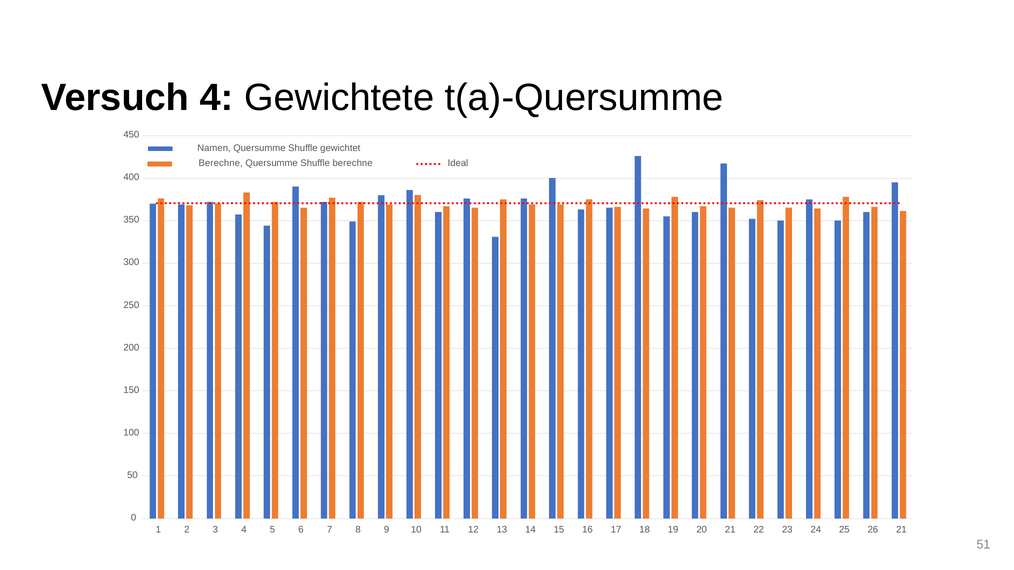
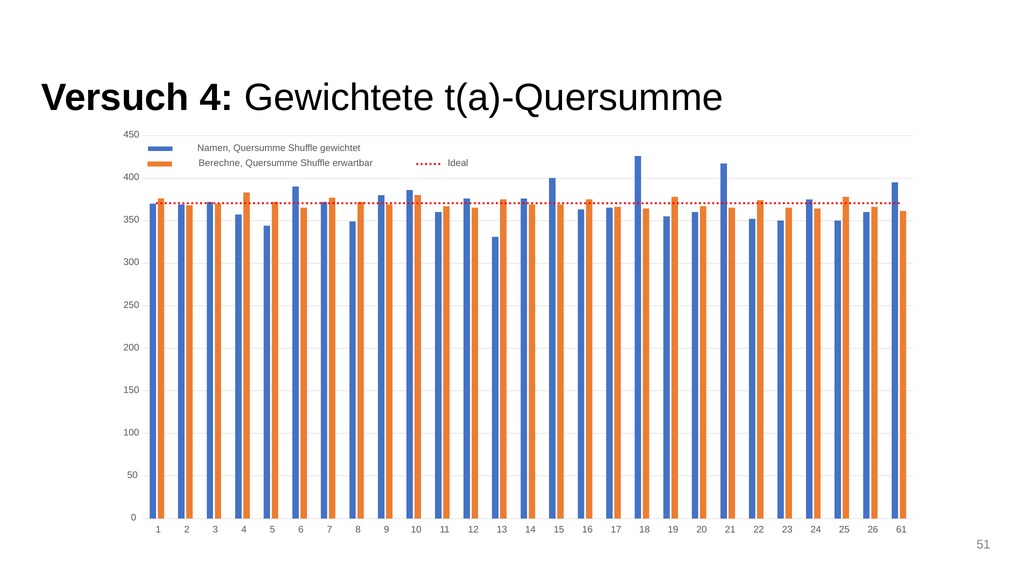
Shuffle berechne: berechne -> erwartbar
26 21: 21 -> 61
